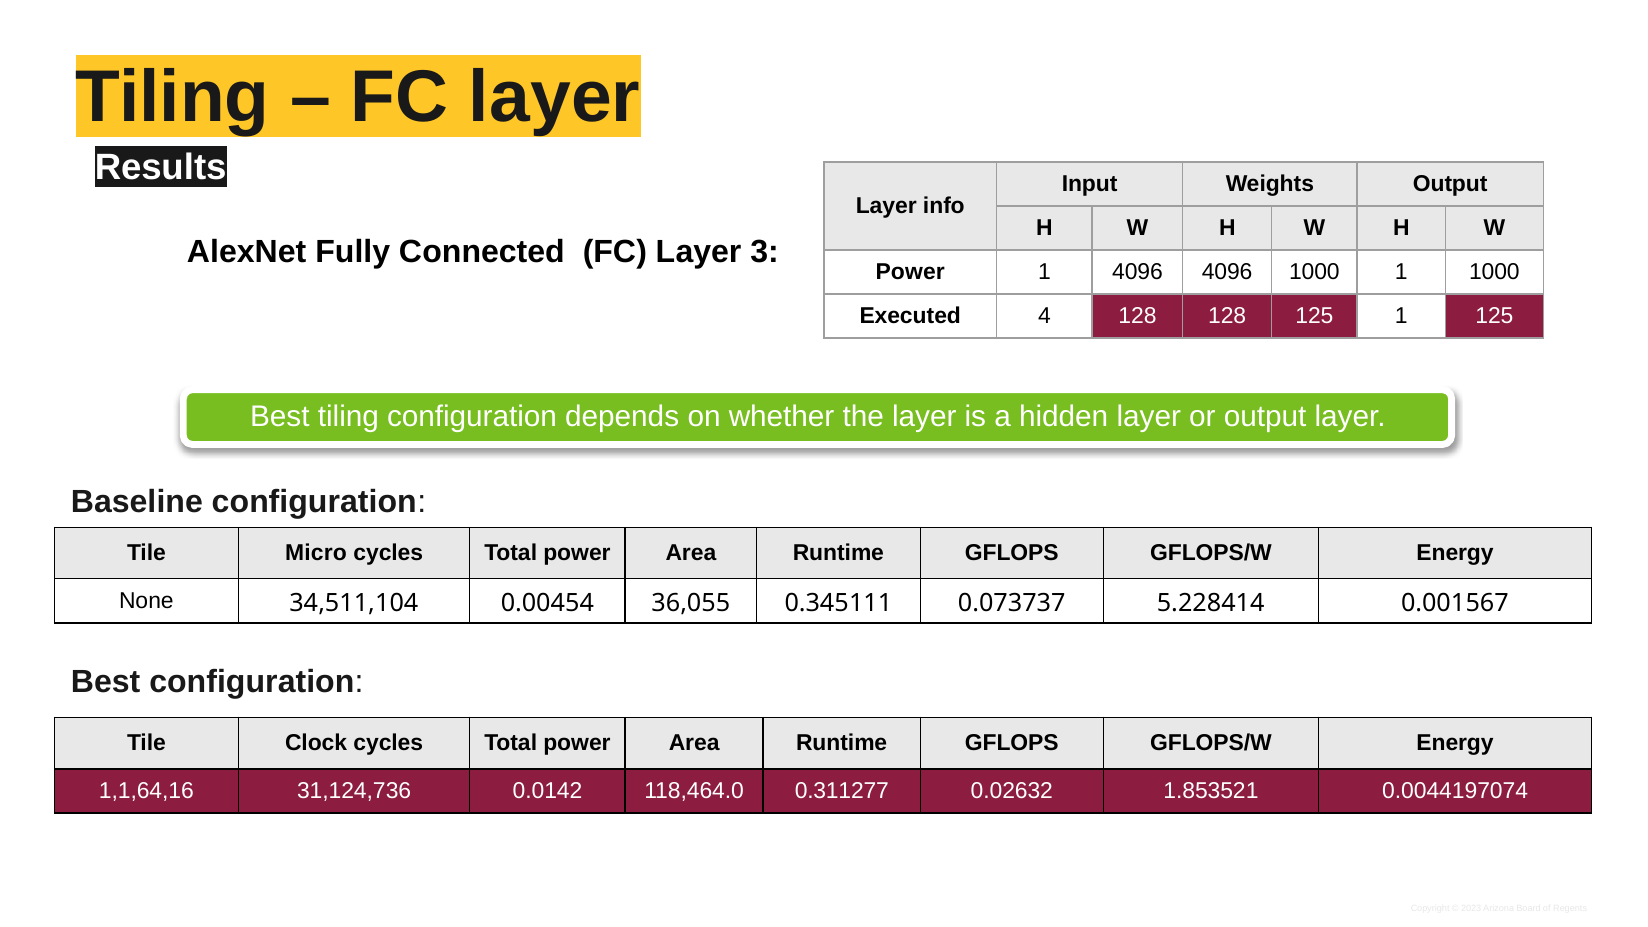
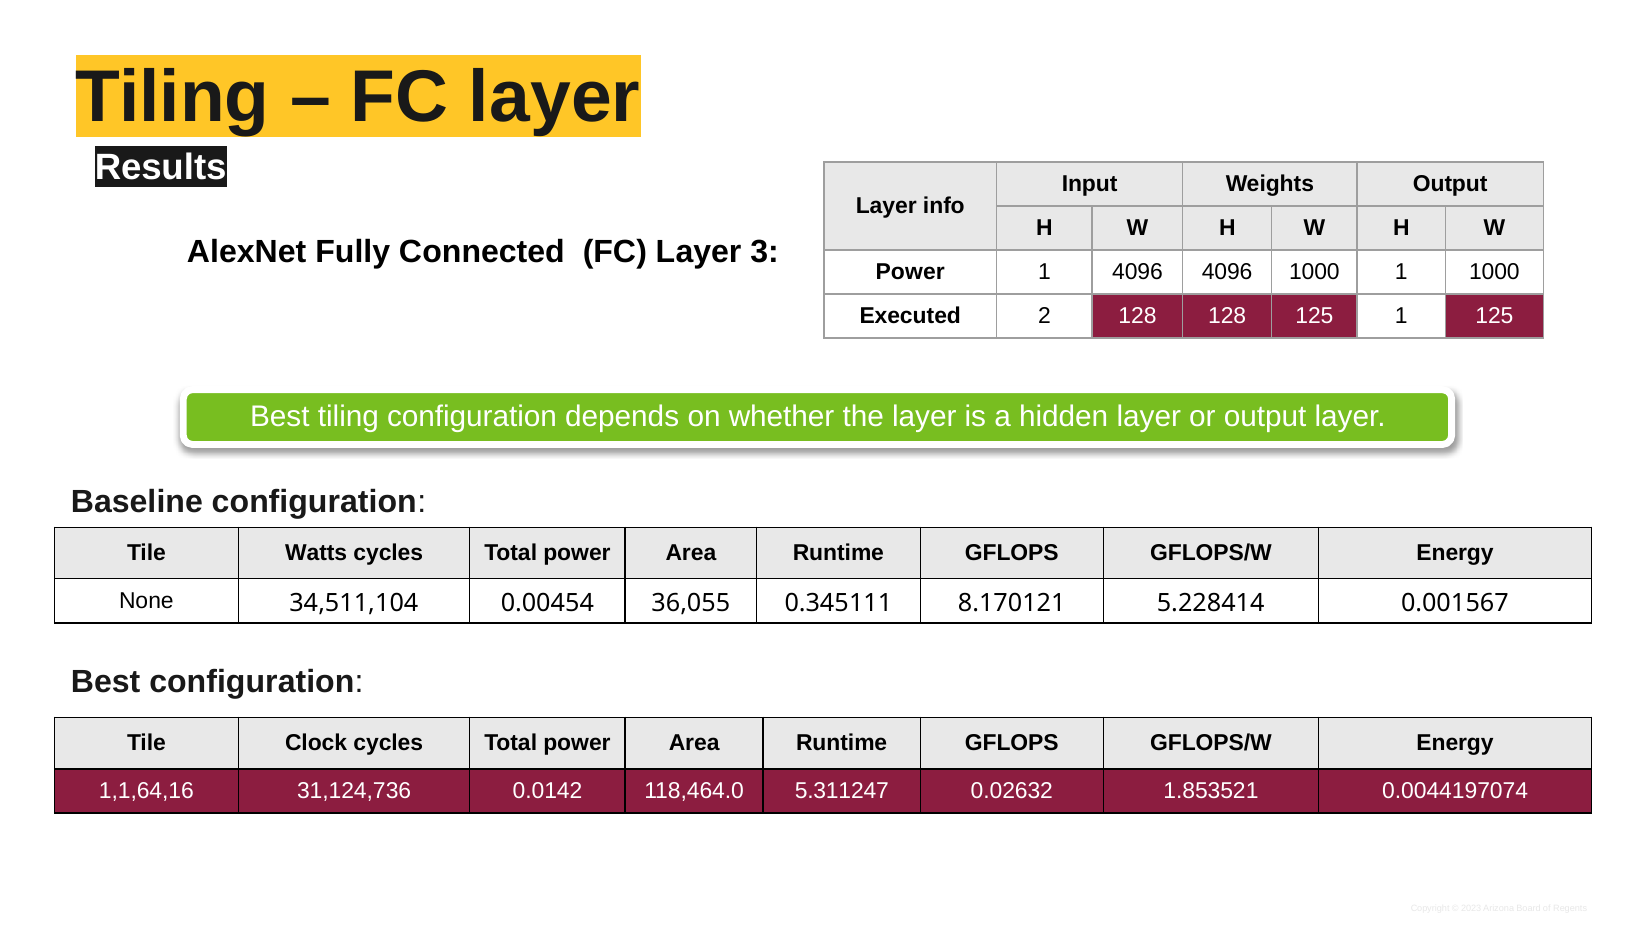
4: 4 -> 2
Micro: Micro -> Watts
0.073737: 0.073737 -> 8.170121
0.311277: 0.311277 -> 5.311247
